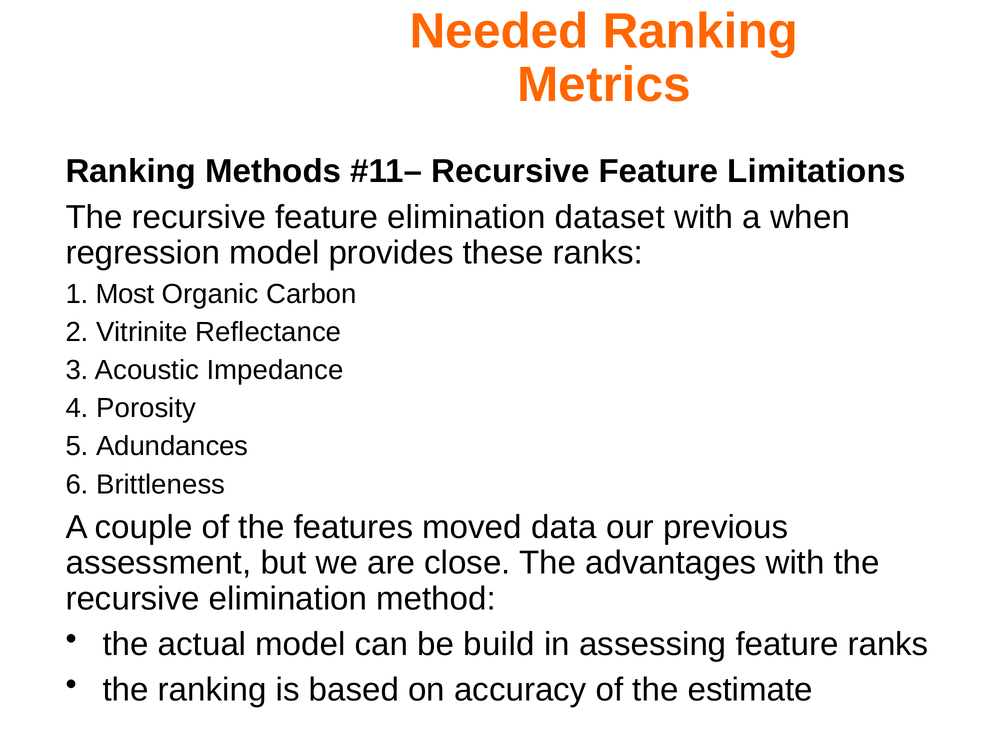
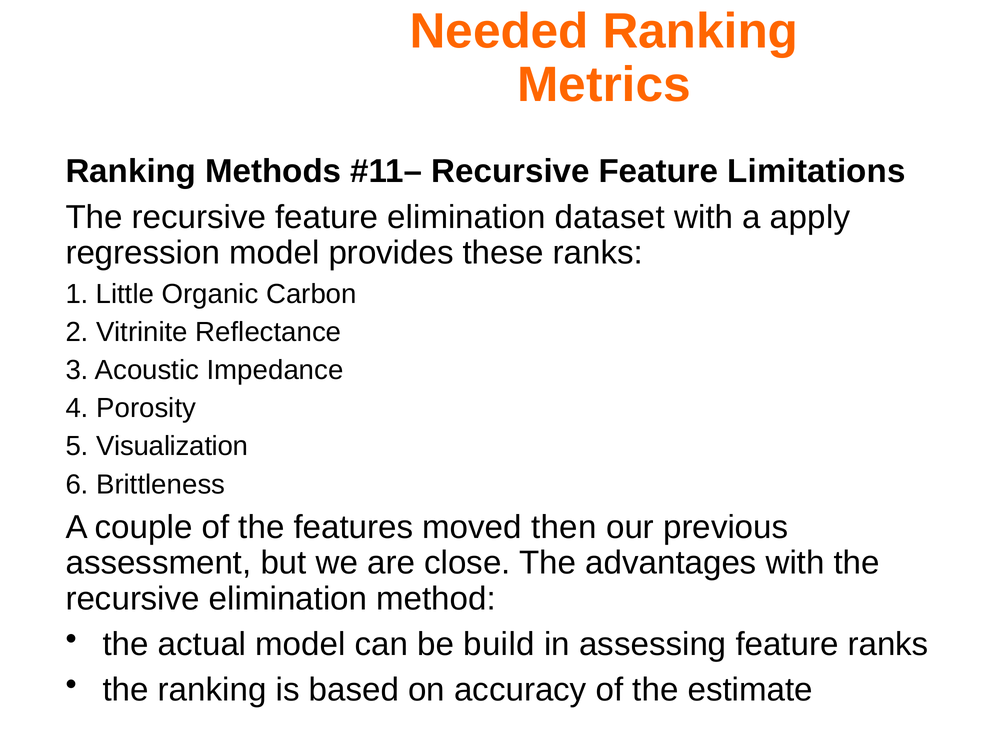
when: when -> apply
Most: Most -> Little
Adundances: Adundances -> Visualization
data: data -> then
